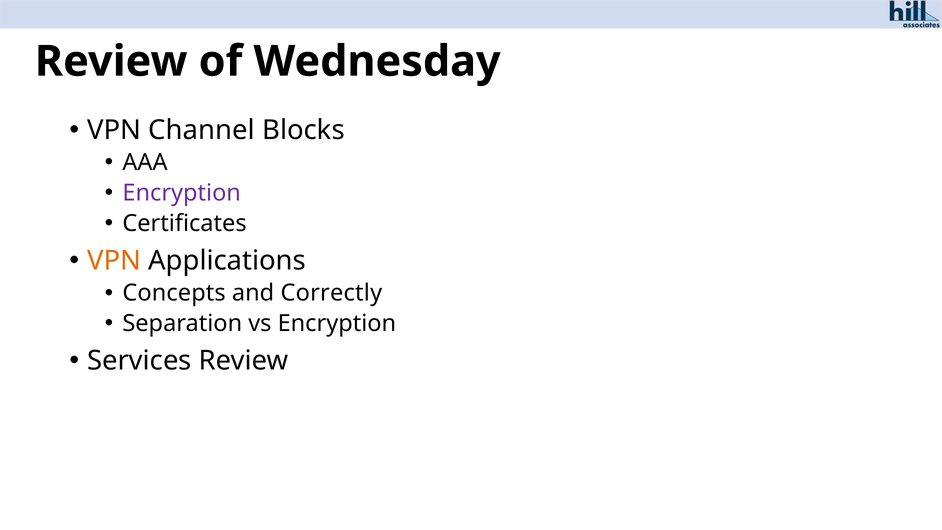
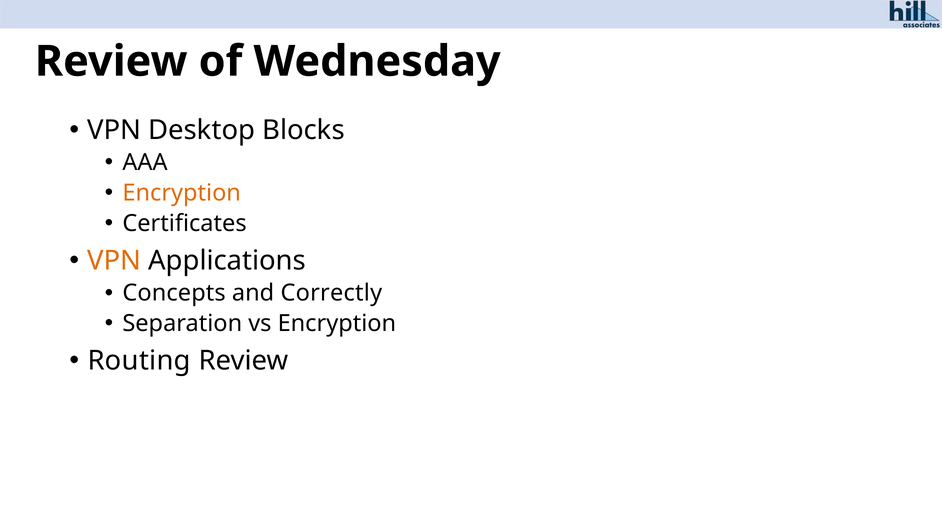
Channel: Channel -> Desktop
Encryption at (182, 193) colour: purple -> orange
Services: Services -> Routing
